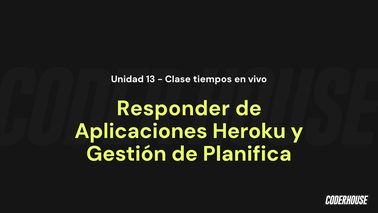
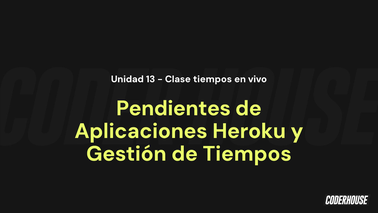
Responder: Responder -> Pendientes
de Planifica: Planifica -> Tiempos
